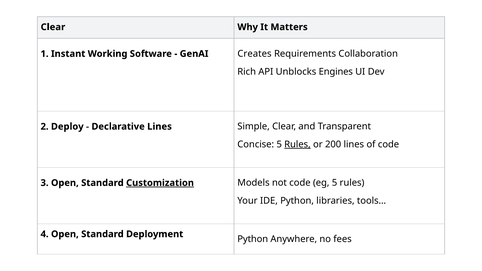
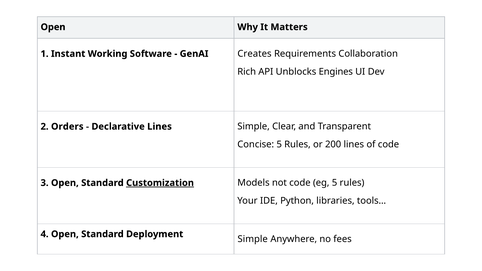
Clear at (53, 27): Clear -> Open
Deploy: Deploy -> Orders
Rules at (297, 144) underline: present -> none
Deployment Python: Python -> Simple
